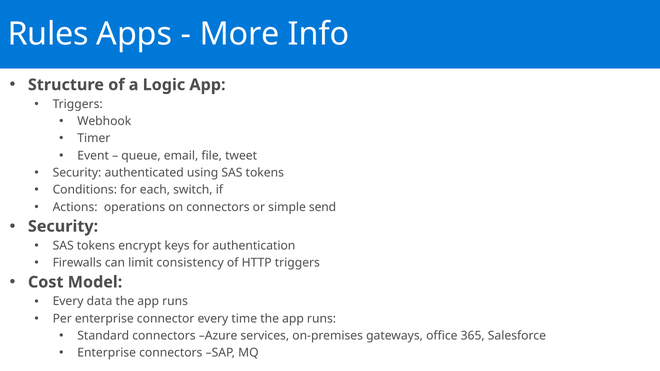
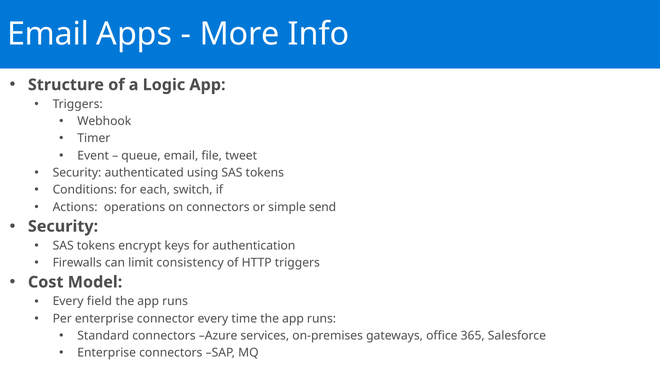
Rules at (48, 34): Rules -> Email
data: data -> field
